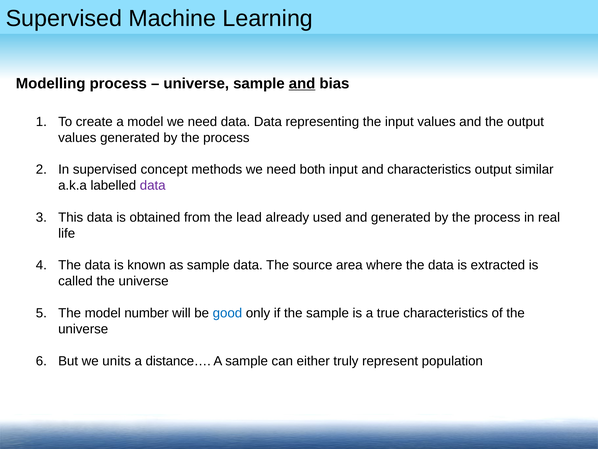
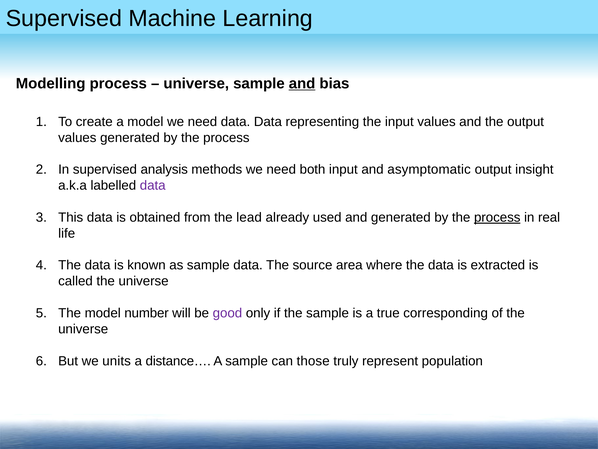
concept: concept -> analysis
and characteristics: characteristics -> asymptomatic
similar: similar -> insight
process at (497, 217) underline: none -> present
good colour: blue -> purple
true characteristics: characteristics -> corresponding
either: either -> those
